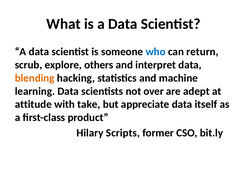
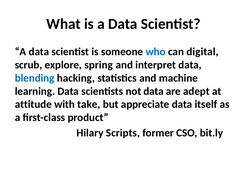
return: return -> digital
others: others -> spring
blending colour: orange -> blue
not over: over -> data
